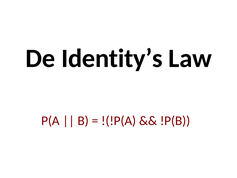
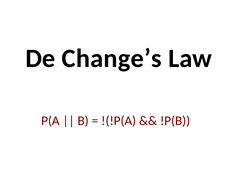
Identity’s: Identity’s -> Change’s
